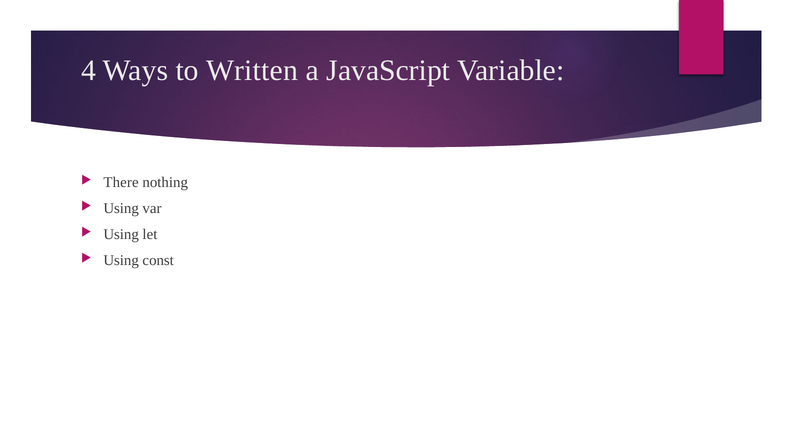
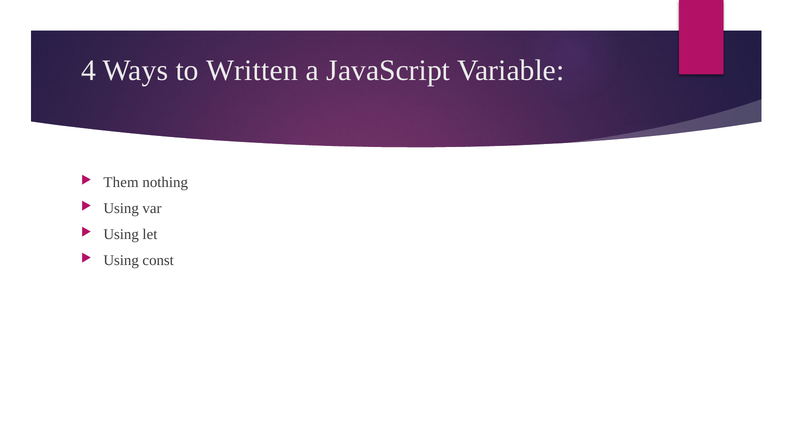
There: There -> Them
